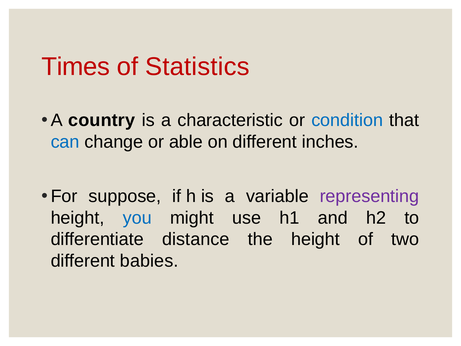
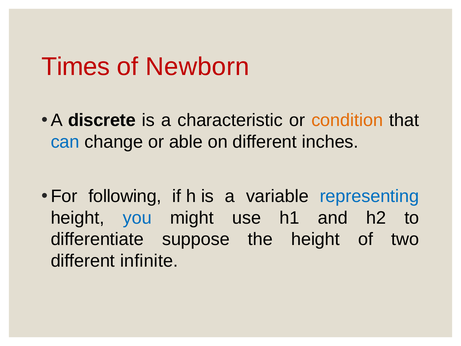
Statistics: Statistics -> Newborn
country: country -> discrete
condition colour: blue -> orange
suppose: suppose -> following
representing colour: purple -> blue
distance: distance -> suppose
babies: babies -> infinite
